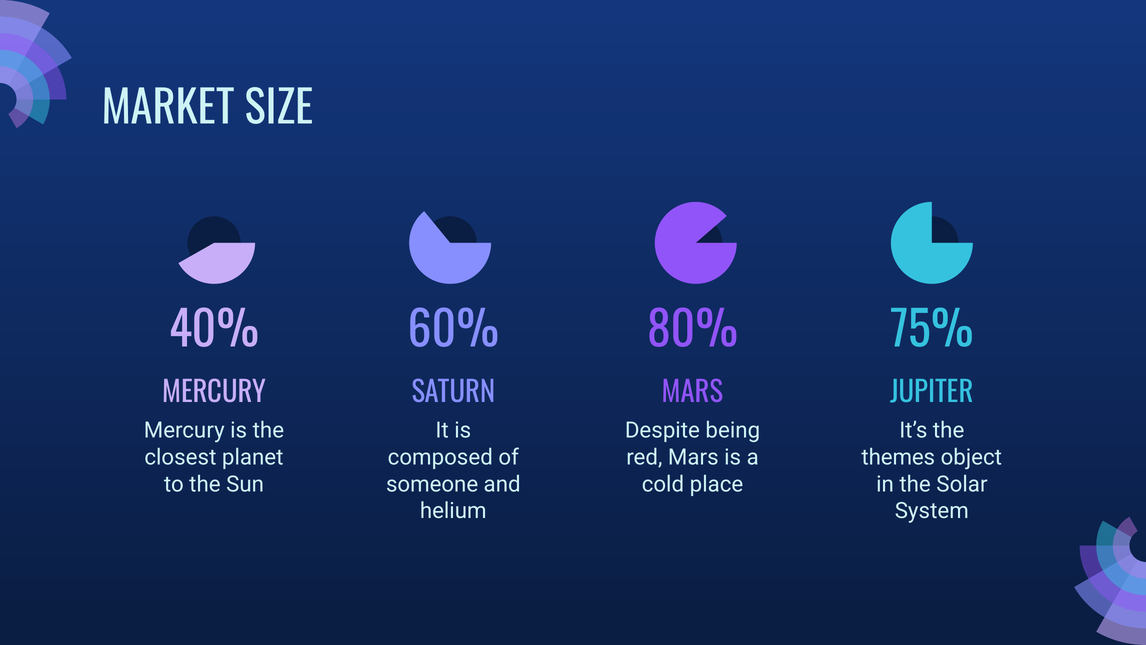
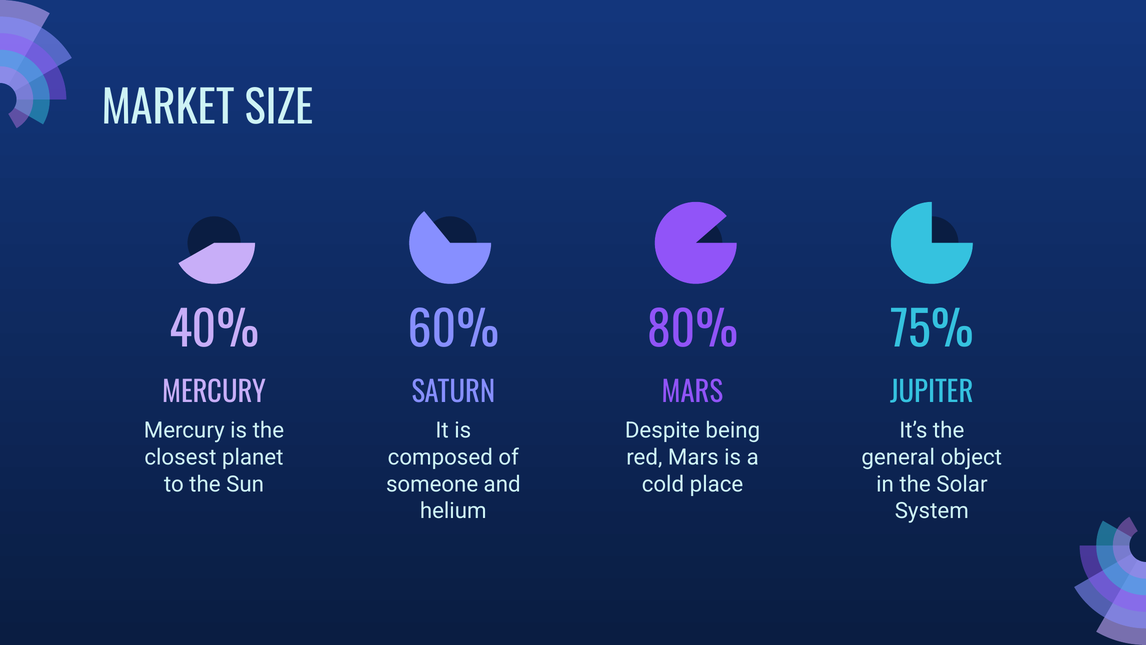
themes: themes -> general
